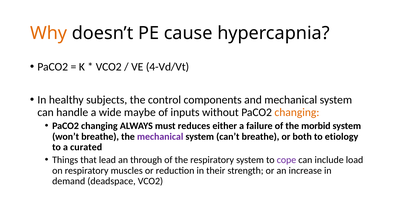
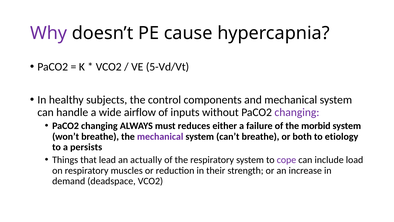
Why colour: orange -> purple
4-Vd/Vt: 4-Vd/Vt -> 5-Vd/Vt
maybe: maybe -> airflow
changing at (297, 112) colour: orange -> purple
curated: curated -> persists
through: through -> actually
